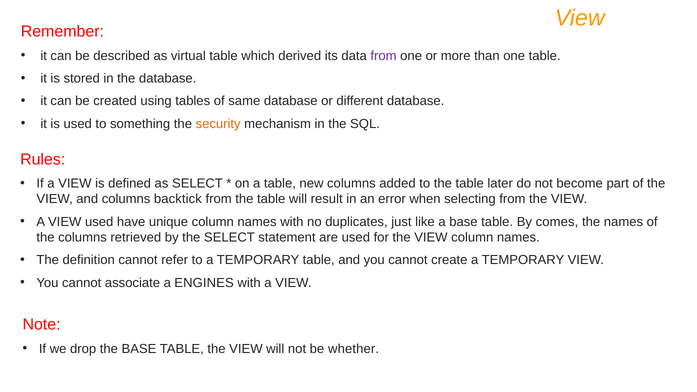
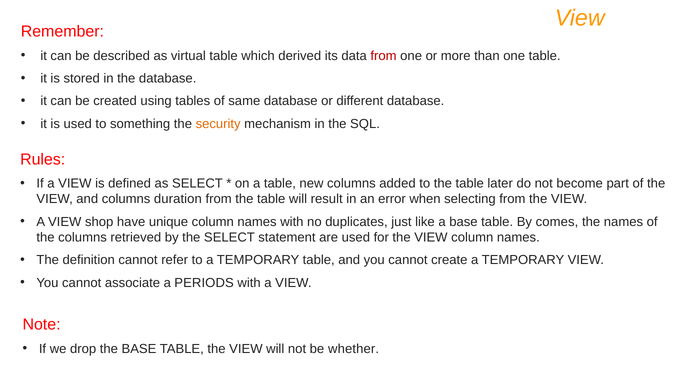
from at (384, 56) colour: purple -> red
backtick: backtick -> duration
VIEW used: used -> shop
ENGINES: ENGINES -> PERIODS
